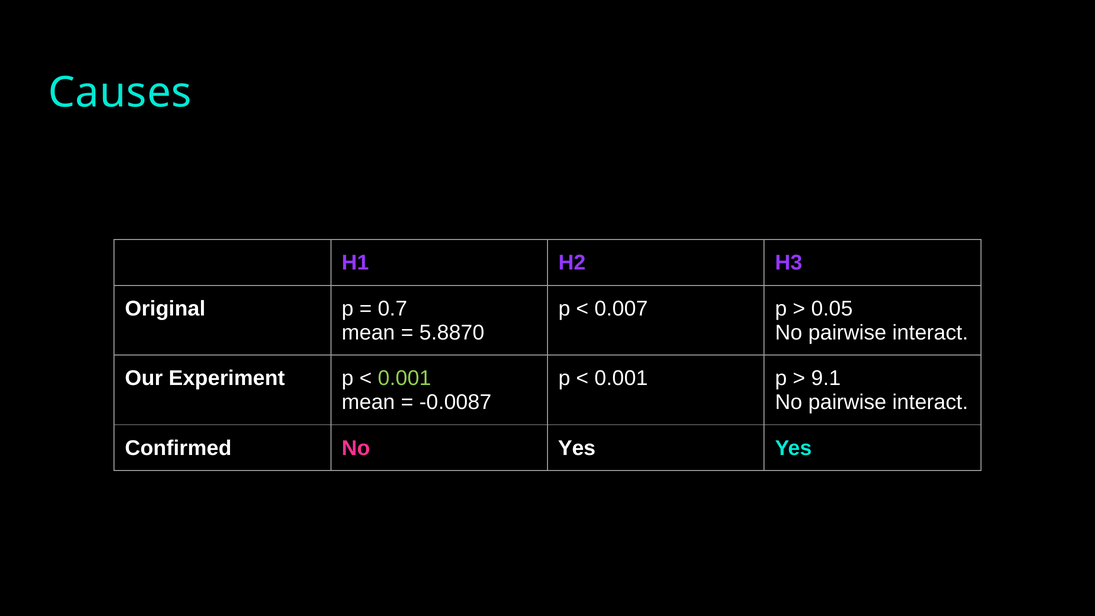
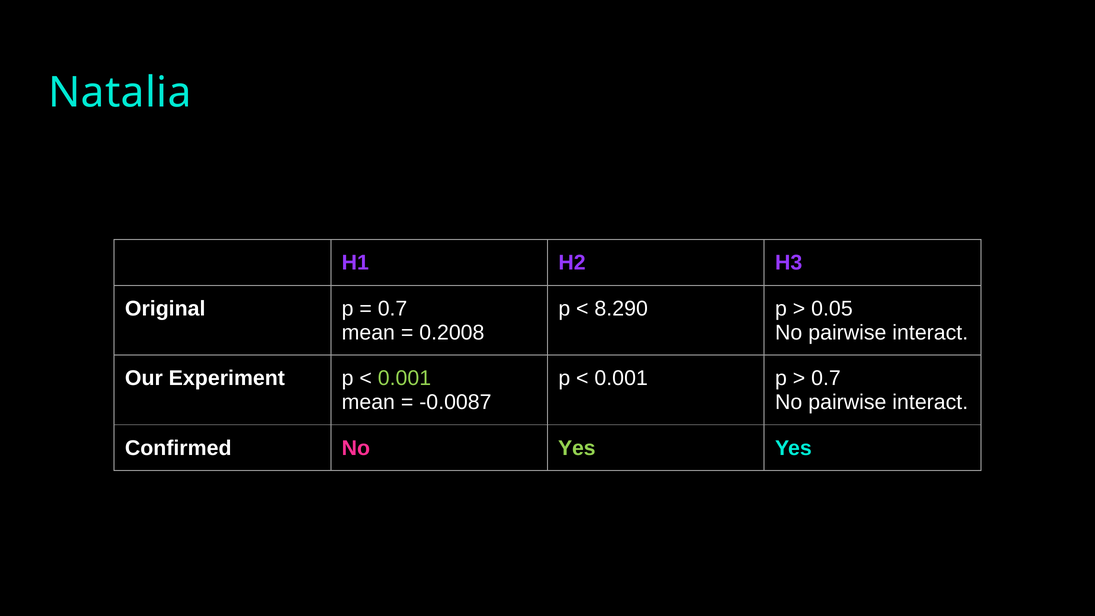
Causes: Causes -> Natalia
0.007: 0.007 -> 8.290
5.8870: 5.8870 -> 0.2008
9.1 at (826, 378): 9.1 -> 0.7
Yes at (577, 448) colour: white -> light green
